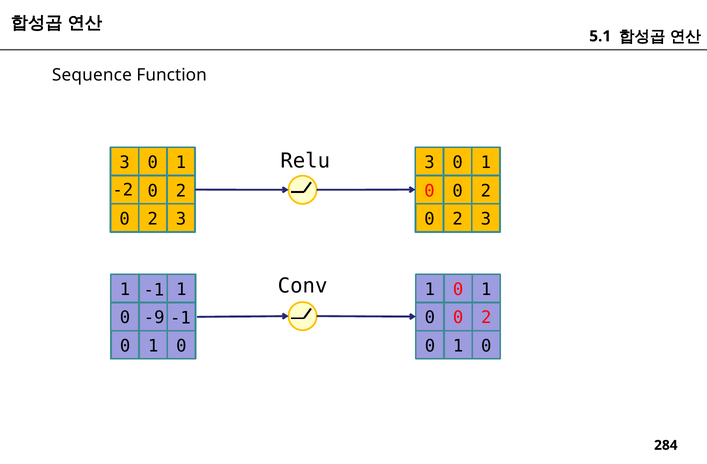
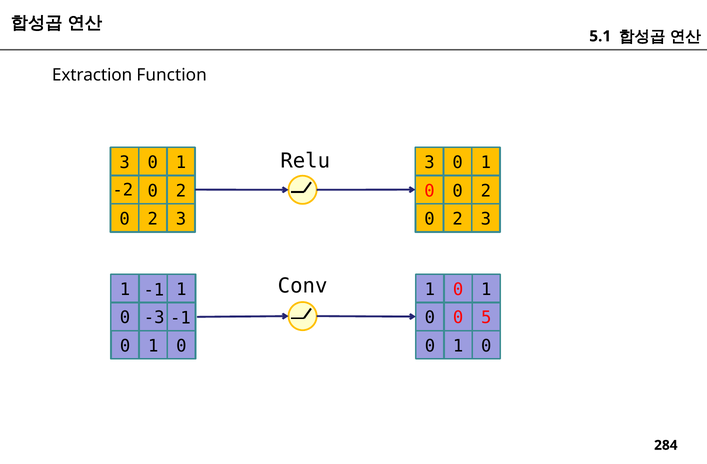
Sequence: Sequence -> Extraction
-9: -9 -> -3
2 at (486, 318): 2 -> 5
